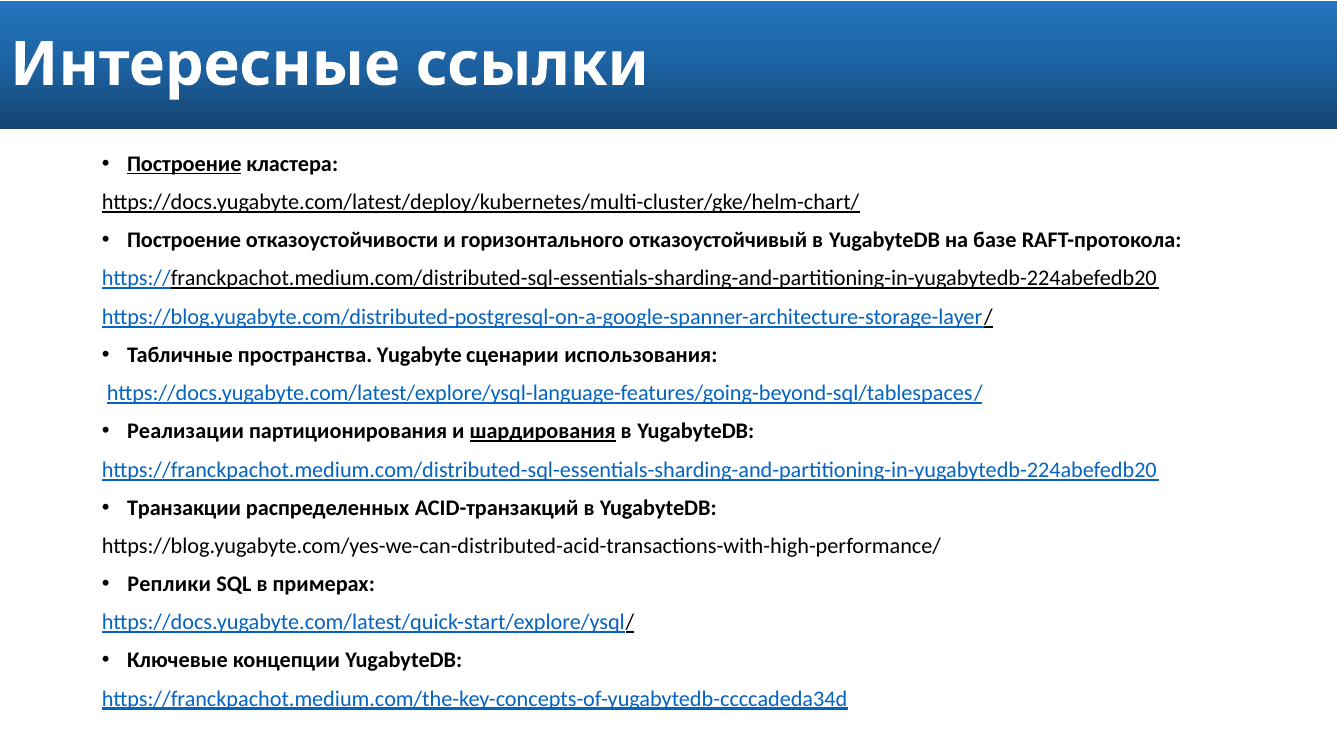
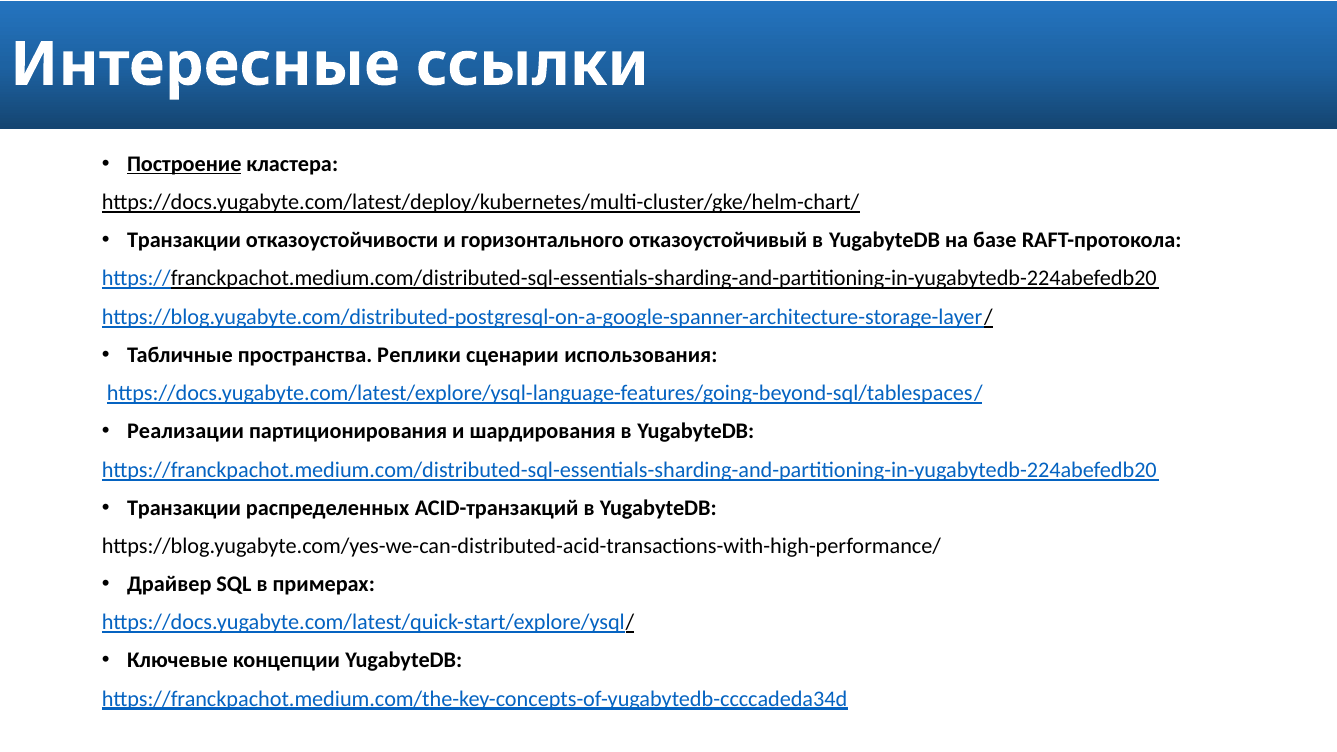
Построение at (184, 240): Построение -> Транзакции
Yugabyte: Yugabyte -> Реплики
шардирования underline: present -> none
Реплики: Реплики -> Драйвер
